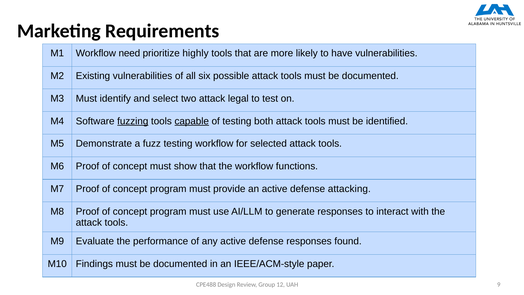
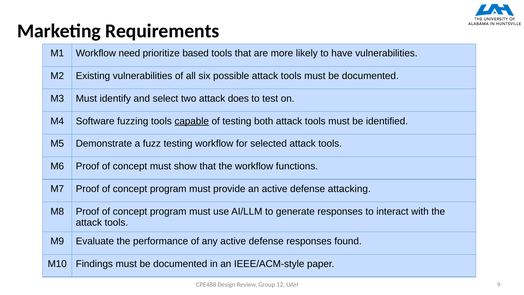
highly: highly -> based
legal: legal -> does
fuzzing underline: present -> none
